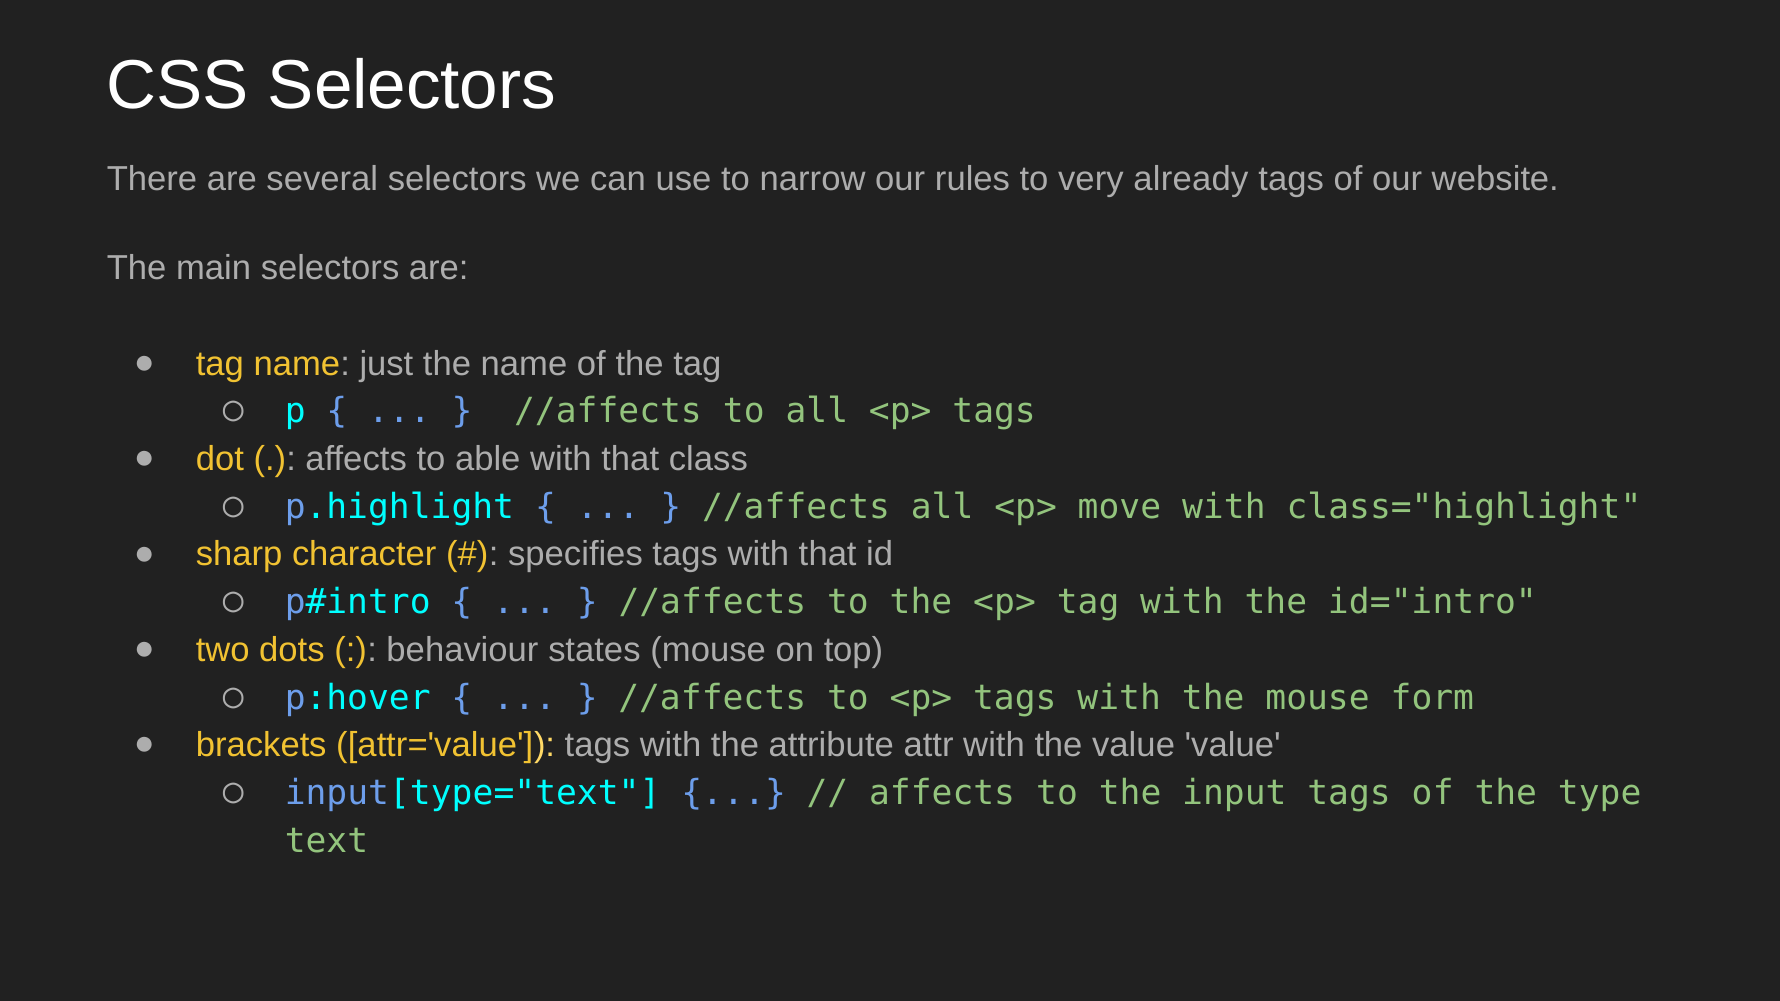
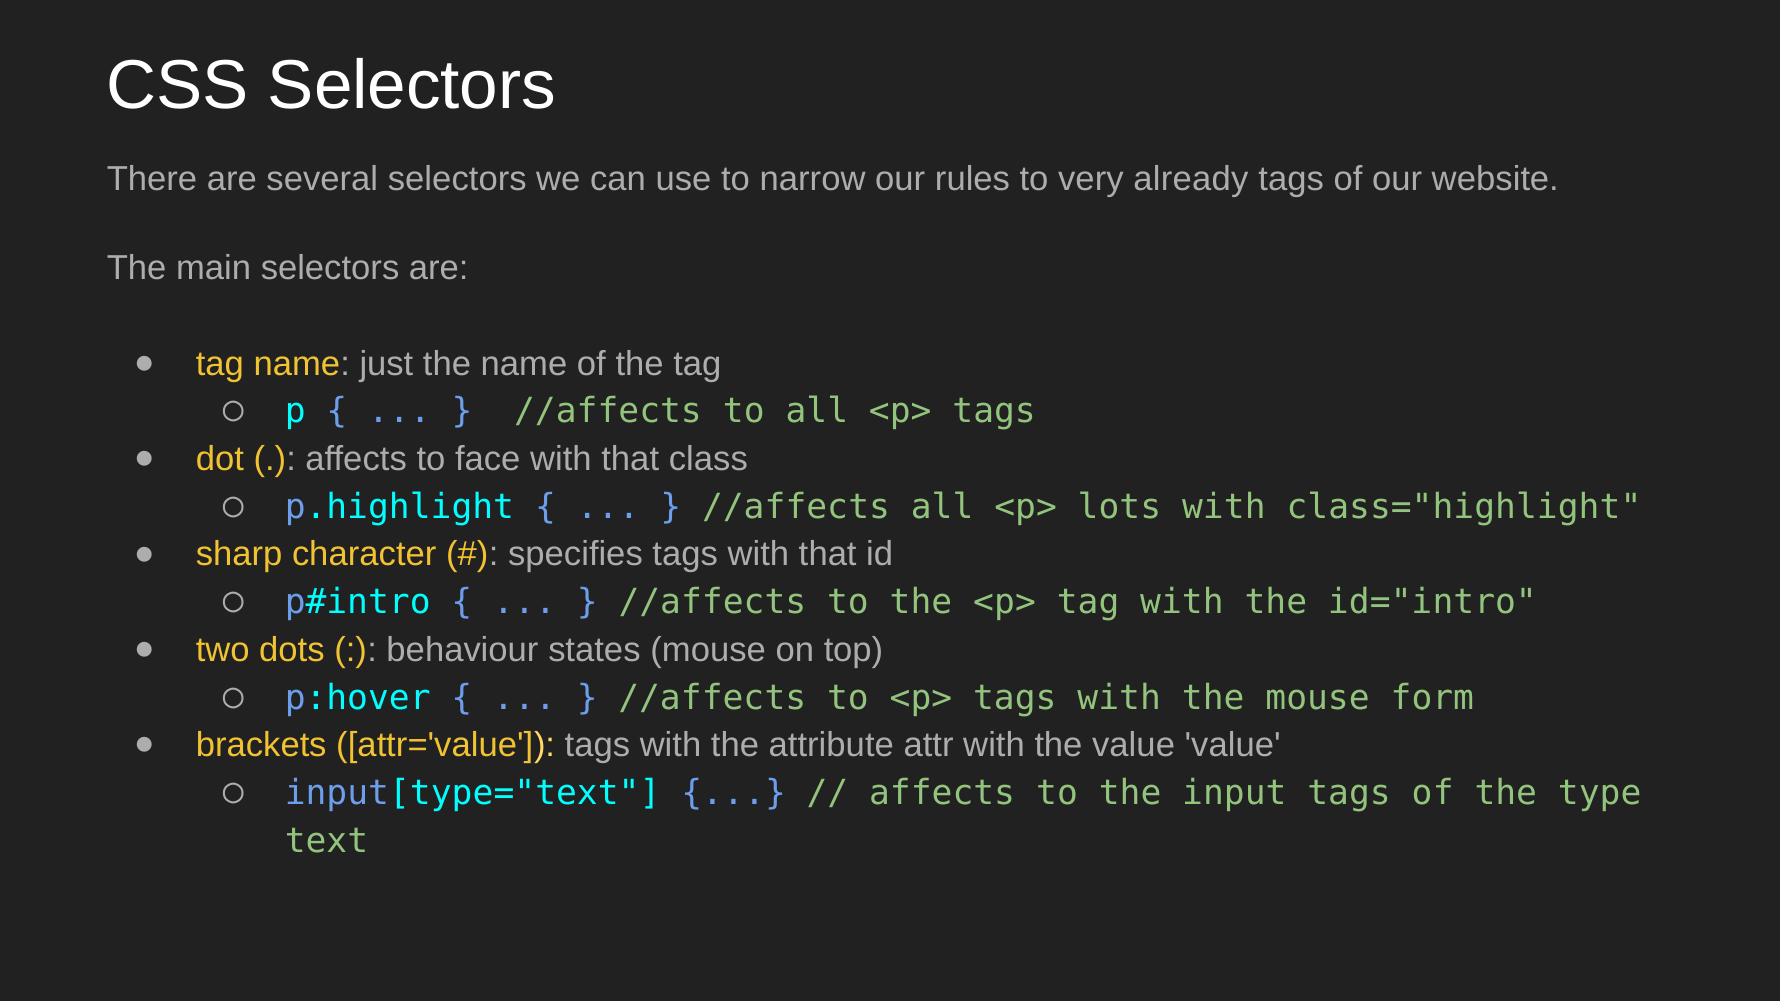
able: able -> face
move: move -> lots
